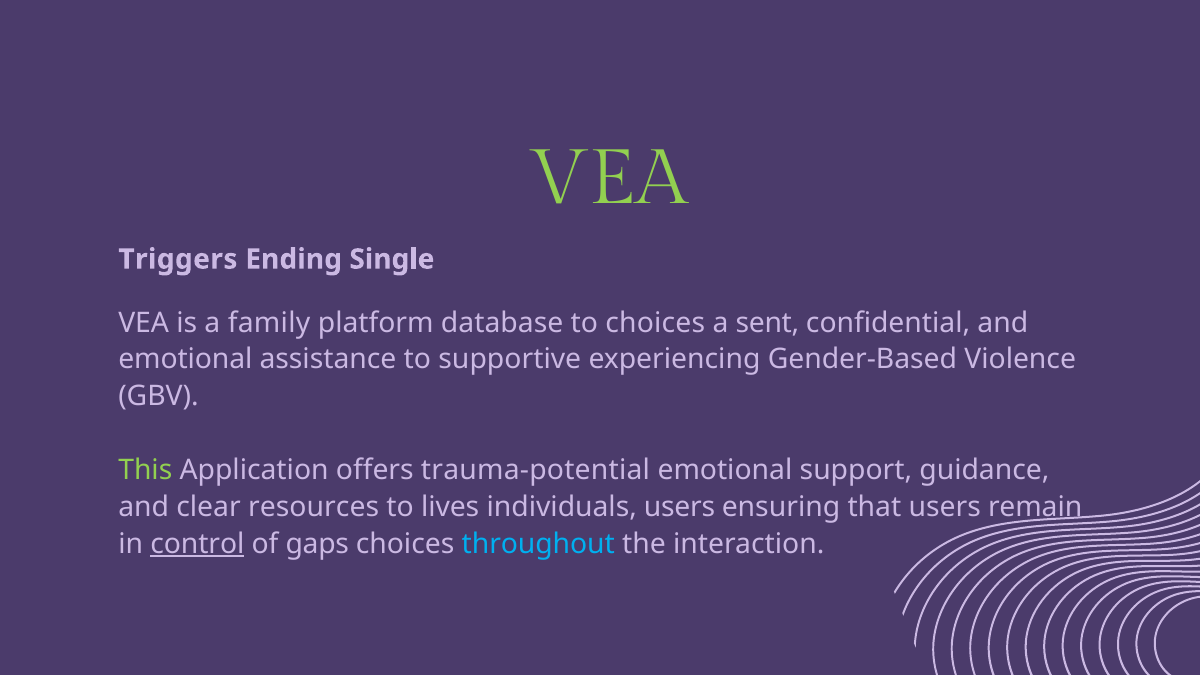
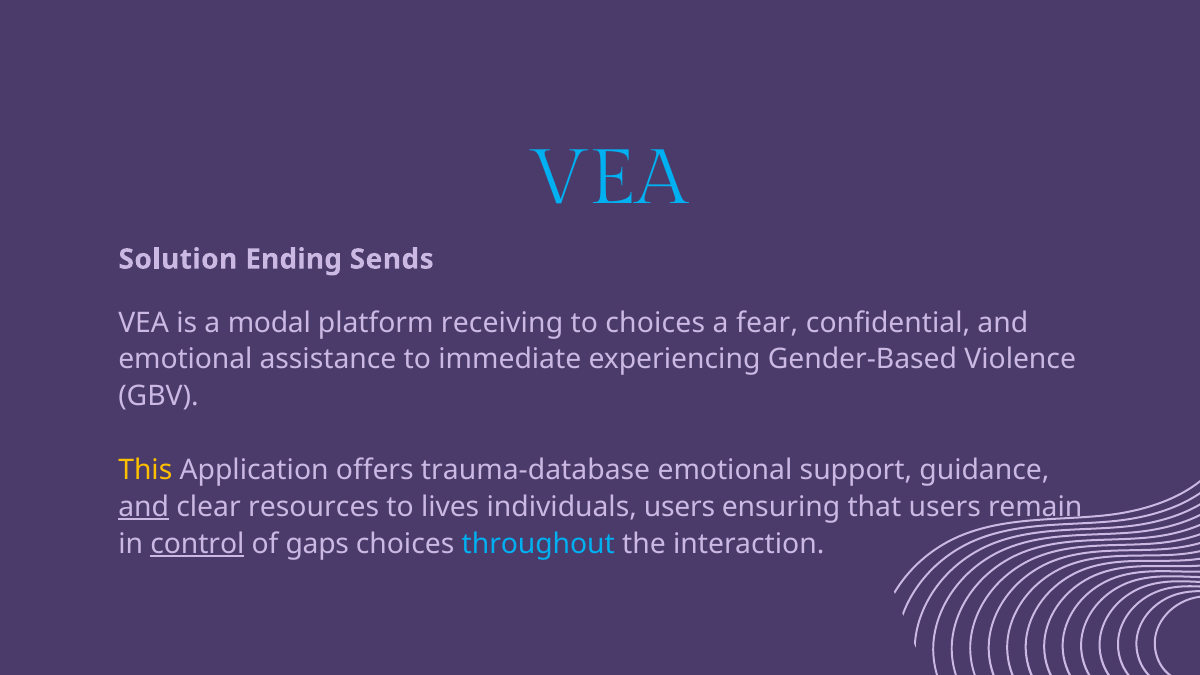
VEA at (608, 178) colour: light green -> light blue
Triggers: Triggers -> Solution
Single: Single -> Sends
family: family -> modal
database: database -> receiving
sent: sent -> fear
supportive: supportive -> immediate
This colour: light green -> yellow
trauma-potential: trauma-potential -> trauma-database
and at (144, 507) underline: none -> present
